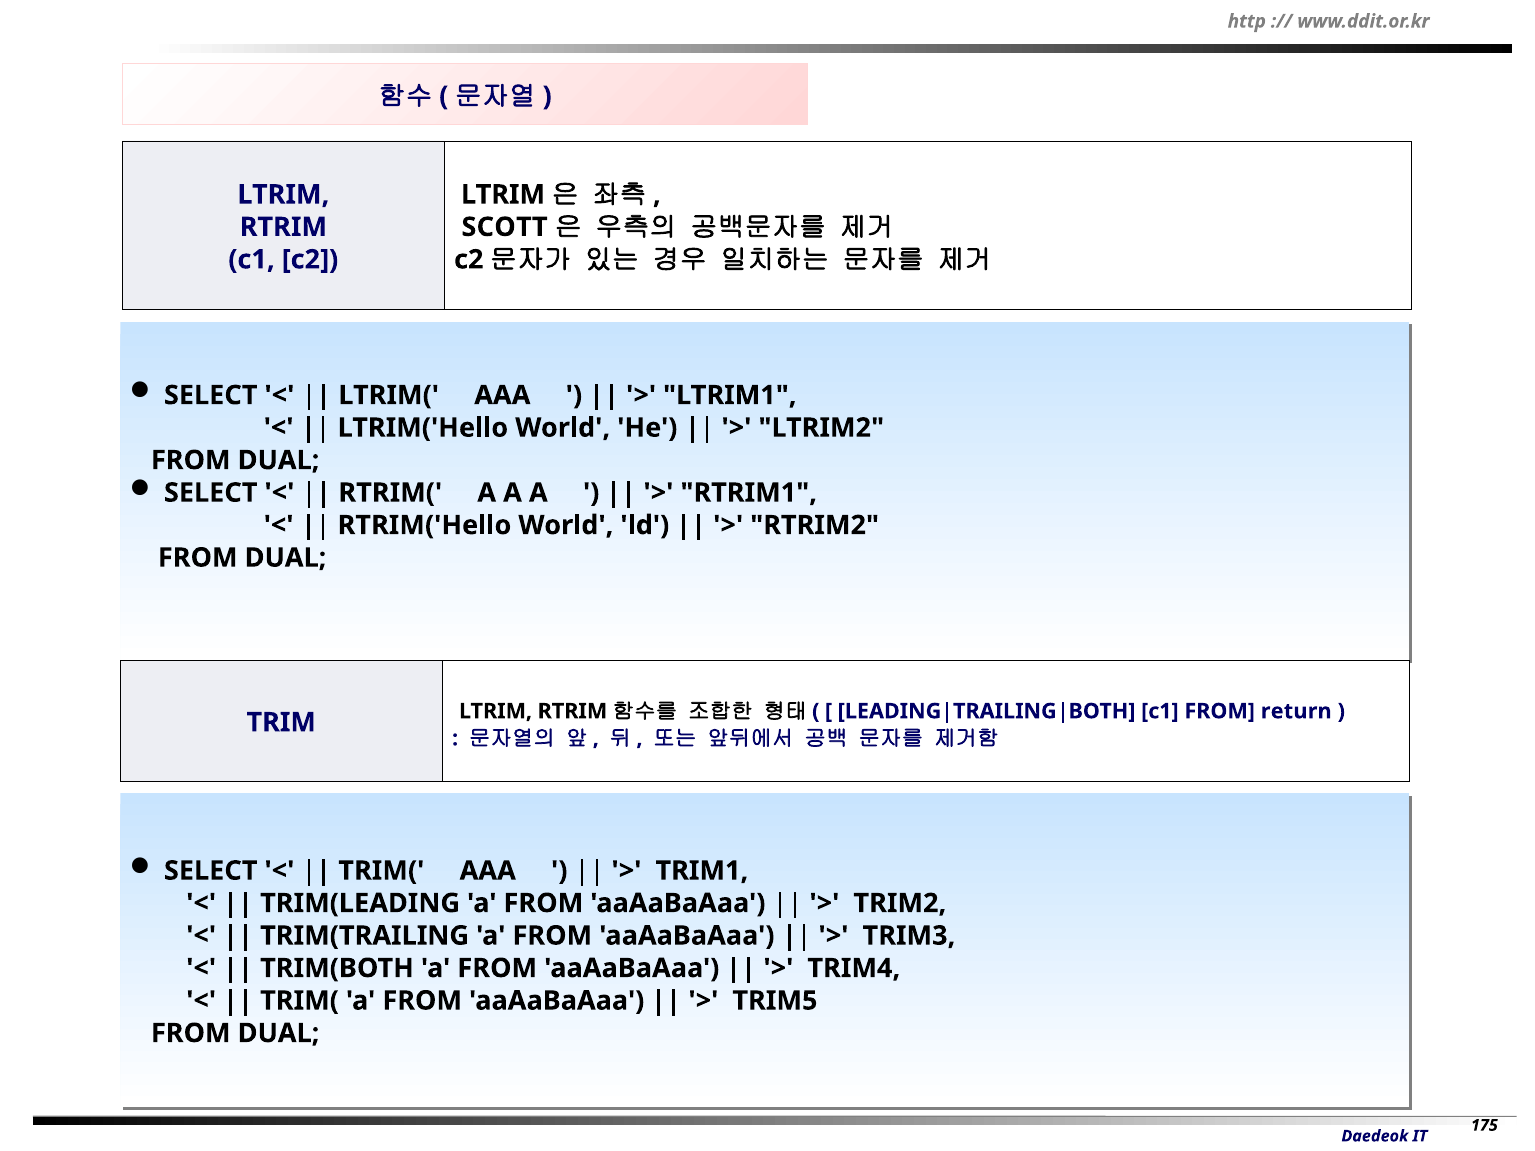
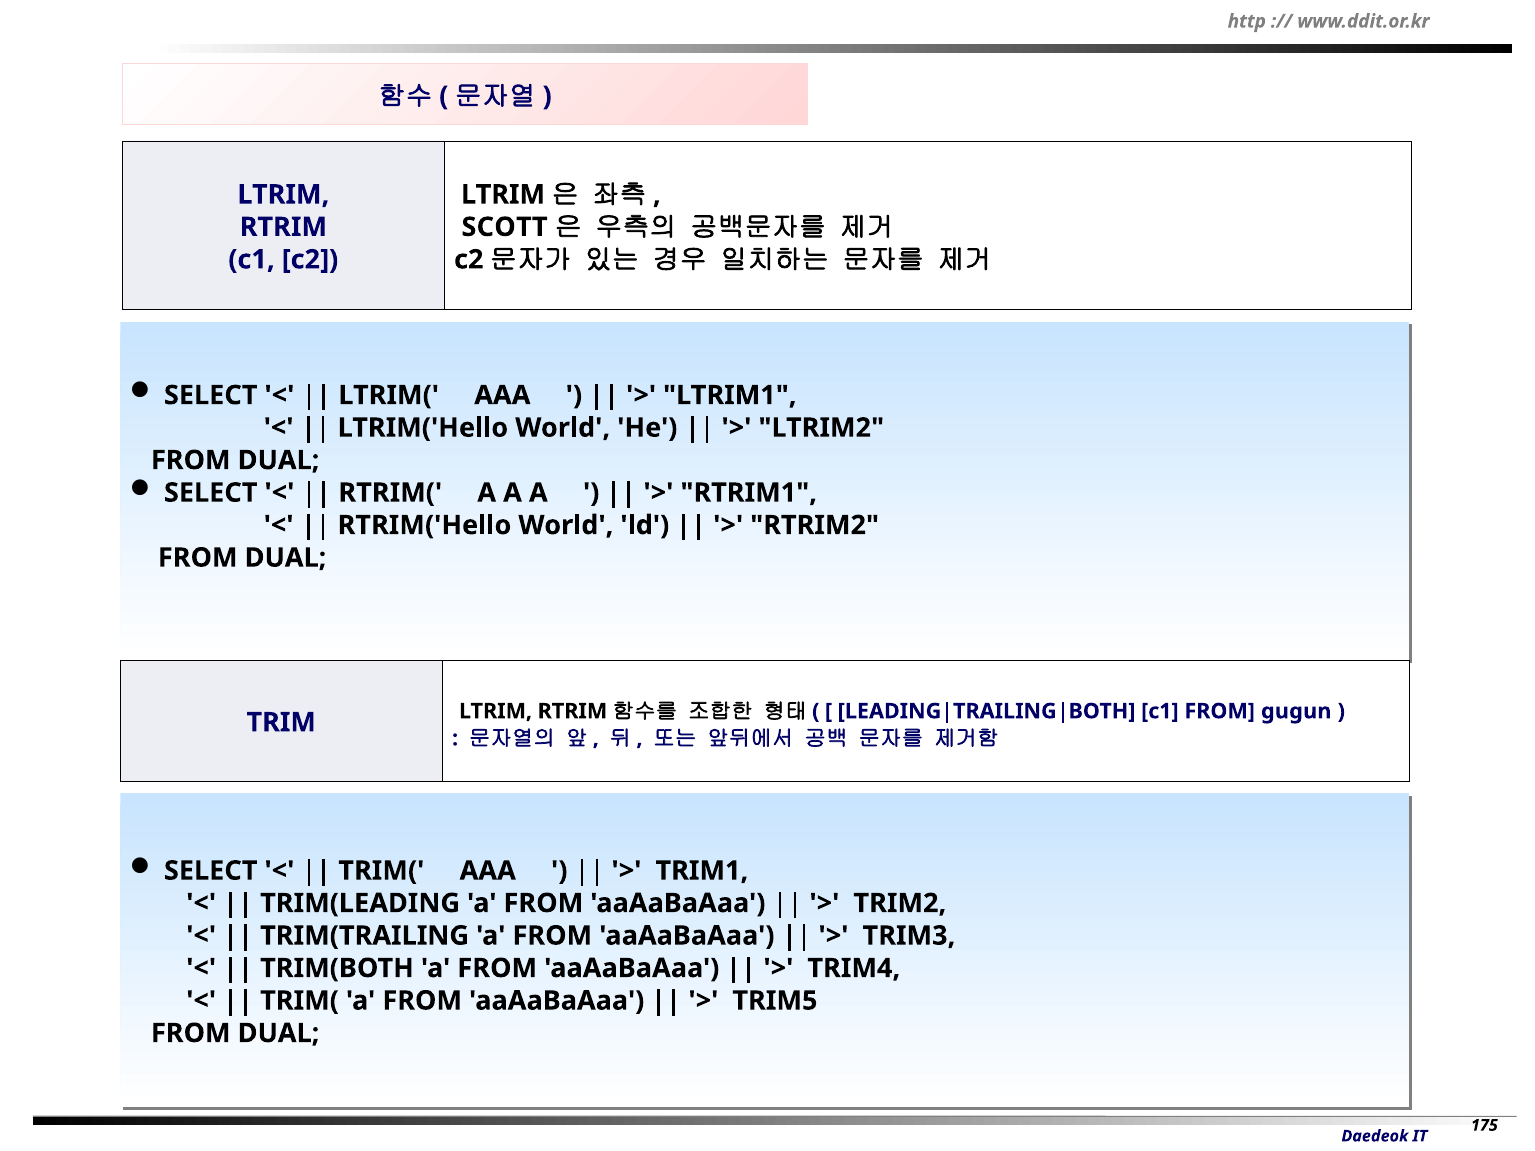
return: return -> gugun
